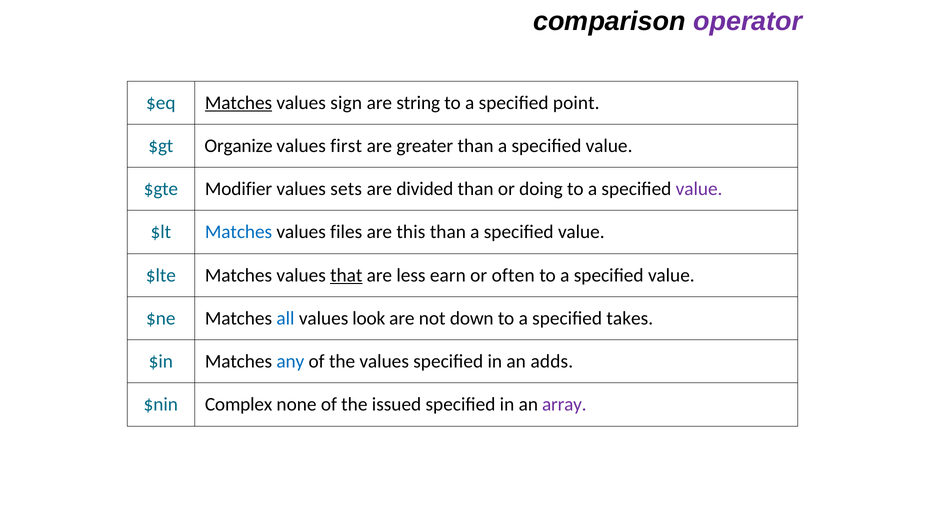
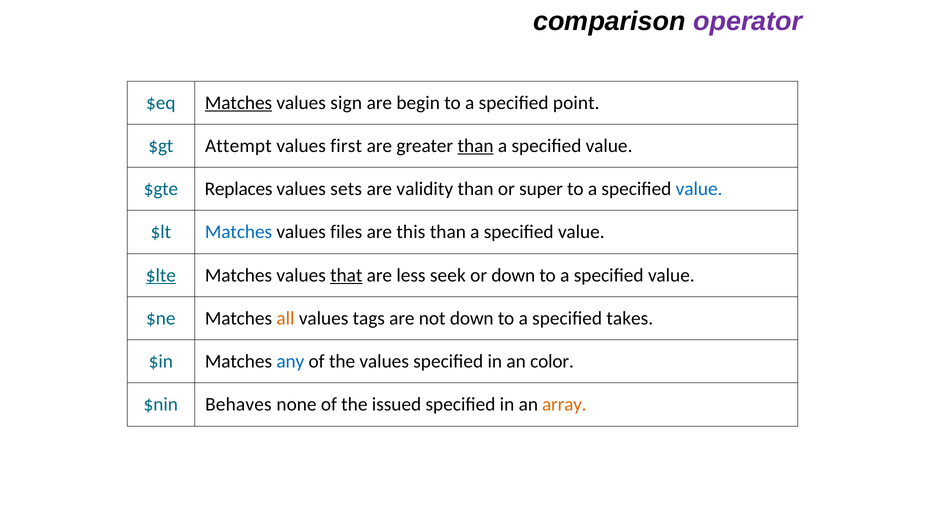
string: string -> begin
Organize: Organize -> Attempt
than at (476, 146) underline: none -> present
Modifier: Modifier -> Replaces
divided: divided -> validity
doing: doing -> super
value at (699, 189) colour: purple -> blue
$lte underline: none -> present
earn: earn -> seek
or often: often -> down
all colour: blue -> orange
look: look -> tags
adds: adds -> color
Complex: Complex -> Behaves
array colour: purple -> orange
